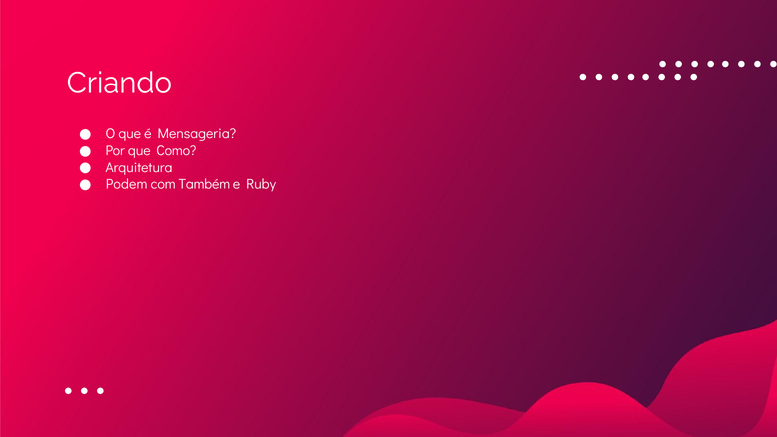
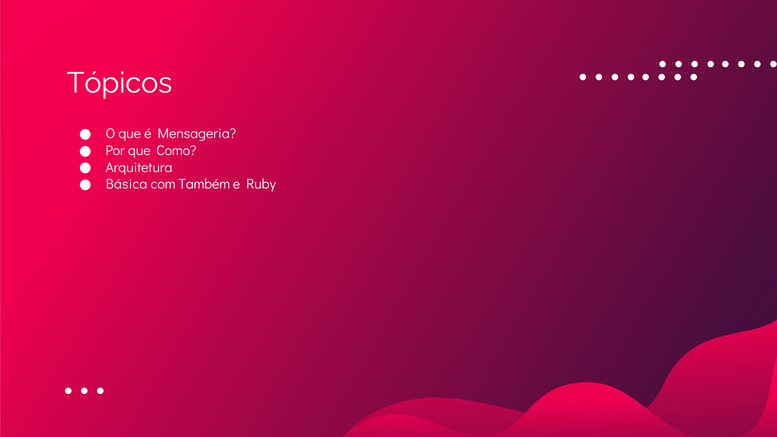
Criando: Criando -> Tópicos
Podem: Podem -> Básica
